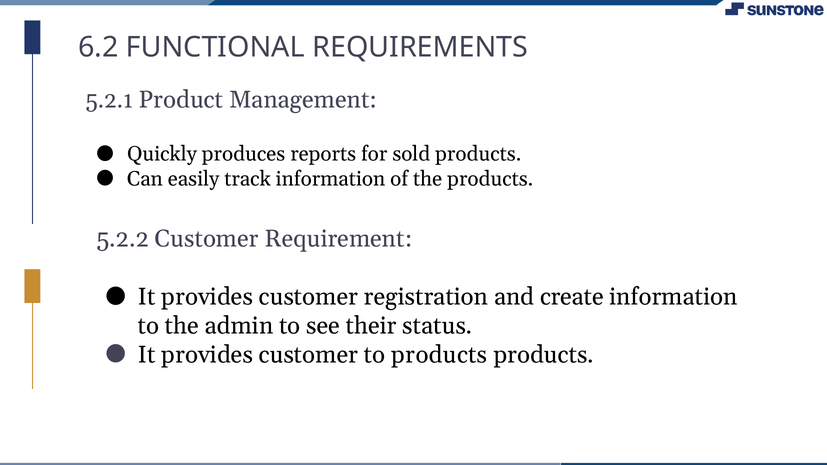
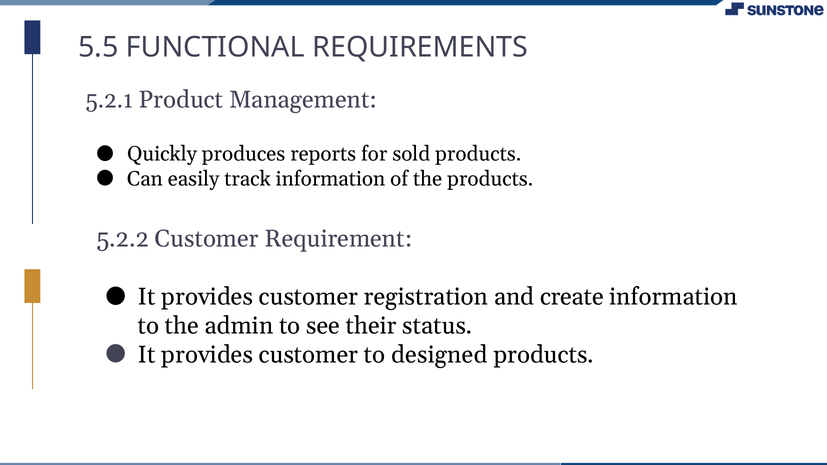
6.2: 6.2 -> 5.5
to products: products -> designed
